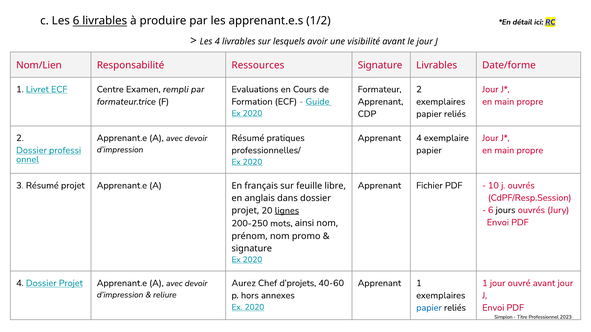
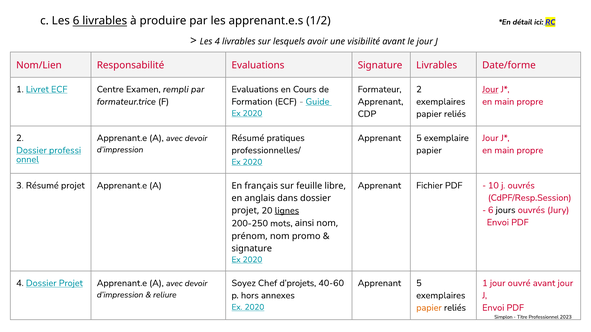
Responsabilité Ressources: Ressources -> Evaluations
Jour at (490, 89) underline: none -> present
4 at (419, 138): 4 -> 5
Aurez: Aurez -> Soyez
1 at (419, 283): 1 -> 5
papier at (429, 308) colour: blue -> orange
